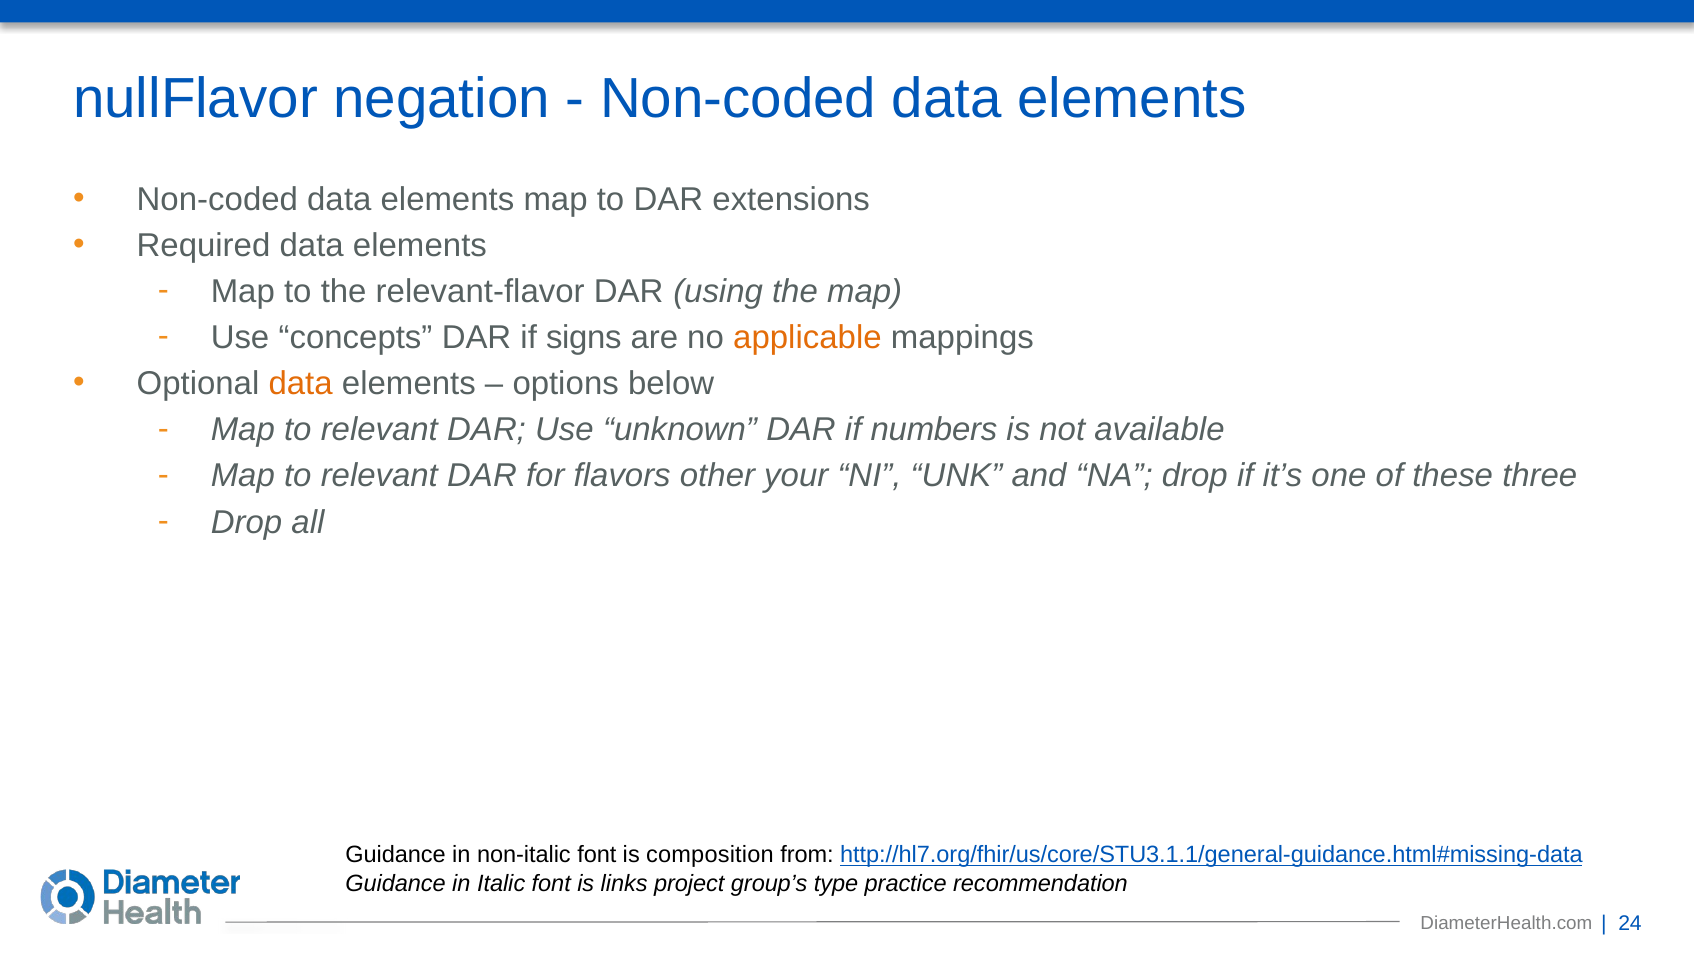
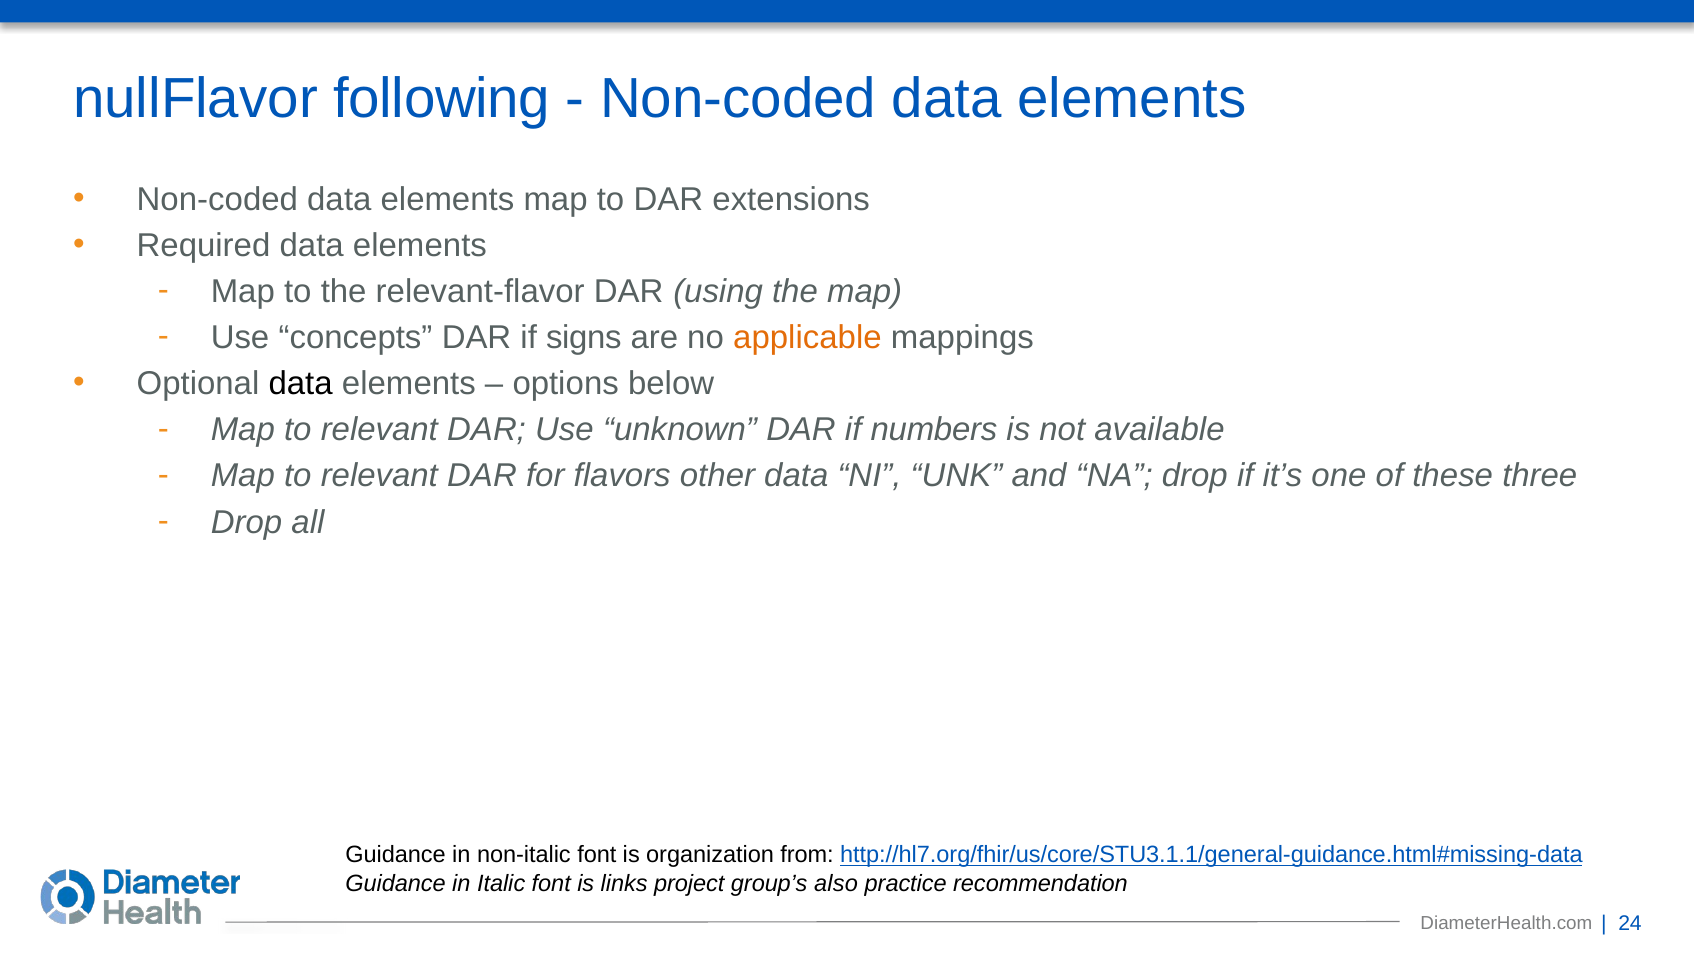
negation: negation -> following
data at (301, 384) colour: orange -> black
other your: your -> data
composition: composition -> organization
type: type -> also
